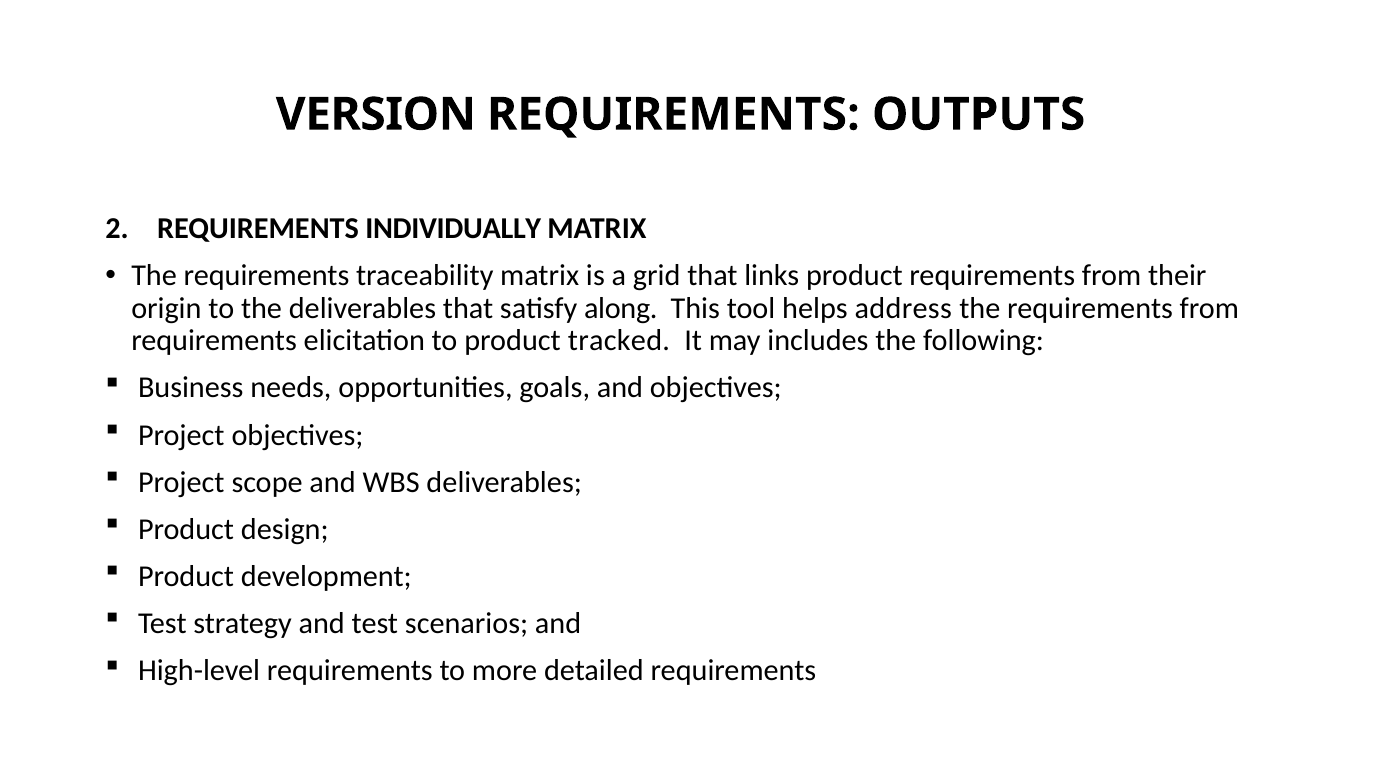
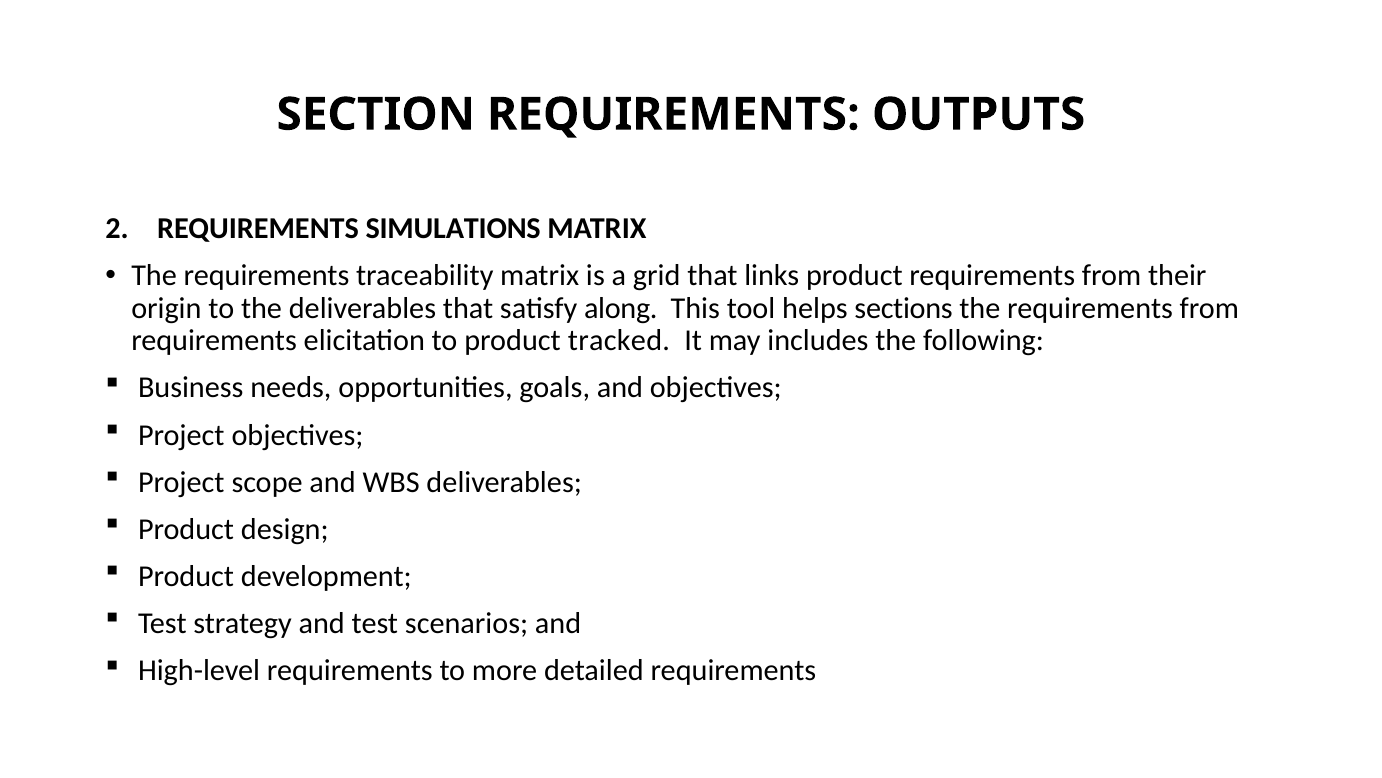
VERSION: VERSION -> SECTION
INDIVIDUALLY: INDIVIDUALLY -> SIMULATIONS
address: address -> sections
